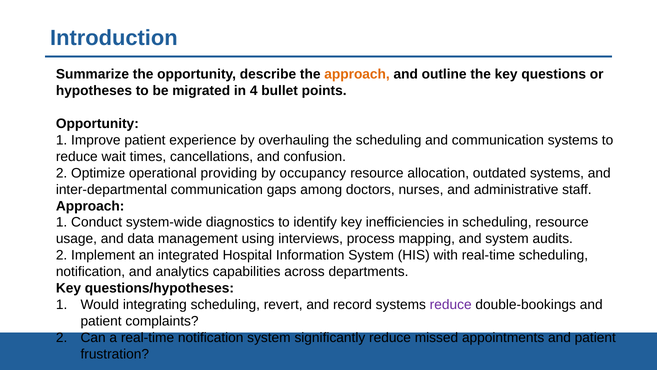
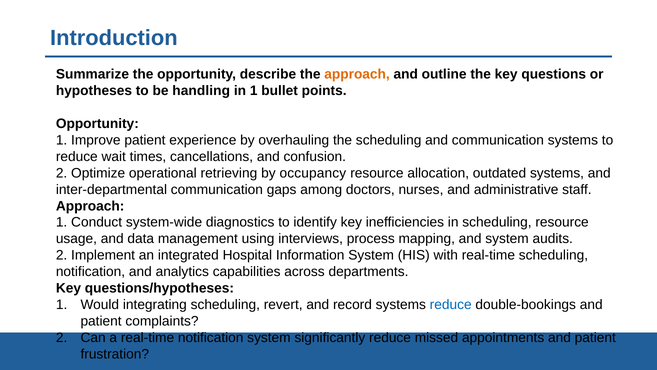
migrated: migrated -> handling
in 4: 4 -> 1
providing: providing -> retrieving
reduce at (451, 304) colour: purple -> blue
